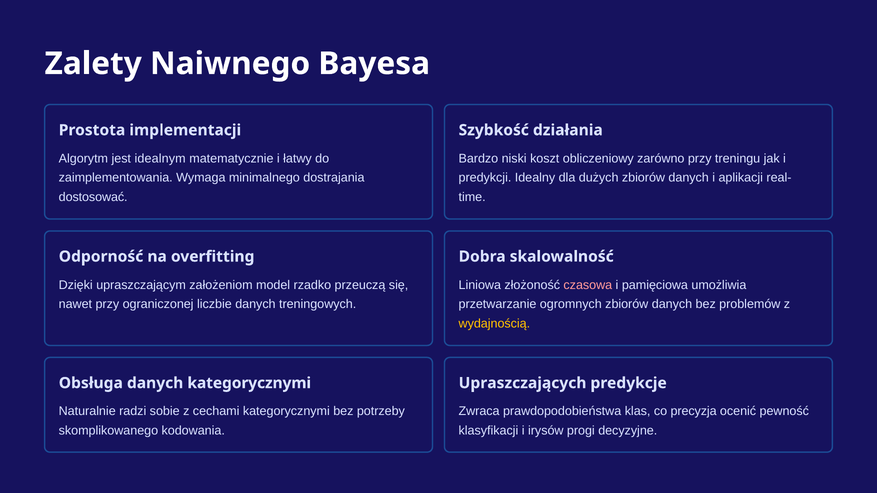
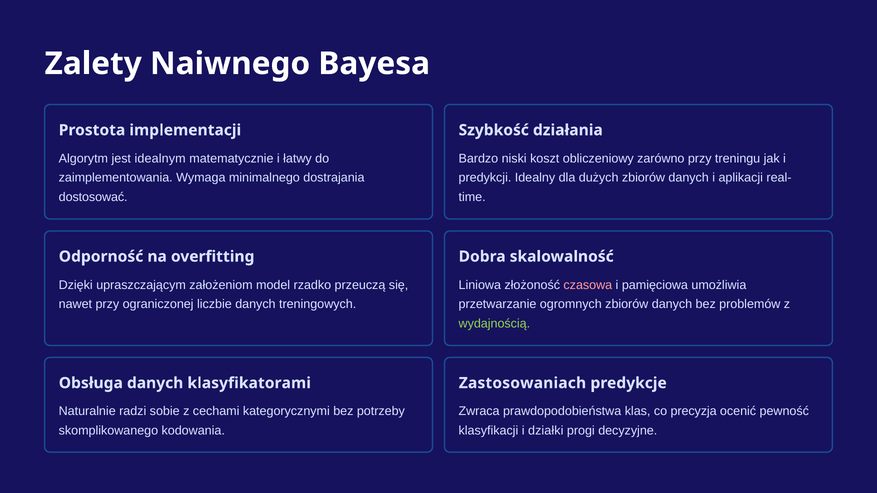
wydajnością colour: yellow -> light green
danych kategorycznymi: kategorycznymi -> klasyfikatorami
Upraszczających: Upraszczających -> Zastosowaniach
irysów: irysów -> działki
